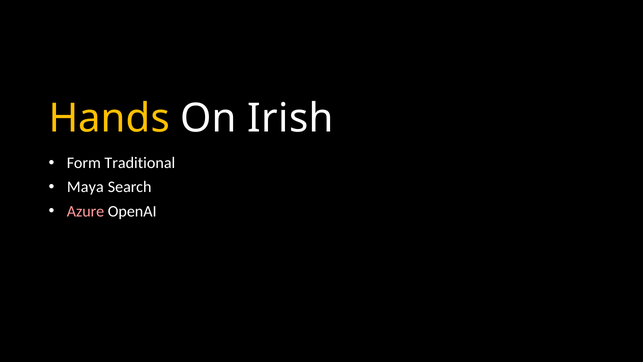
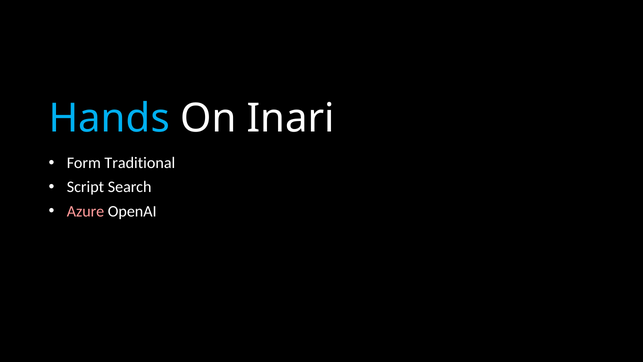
Hands colour: yellow -> light blue
Irish: Irish -> Inari
Maya: Maya -> Script
